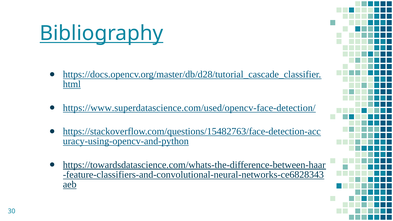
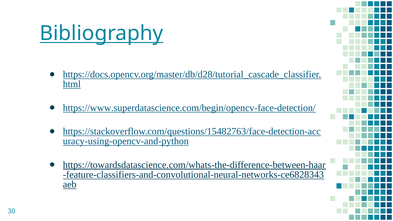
https://www.superdatascience.com/used/opencv-face-detection/: https://www.superdatascience.com/used/opencv-face-detection/ -> https://www.superdatascience.com/begin/opencv-face-detection/
